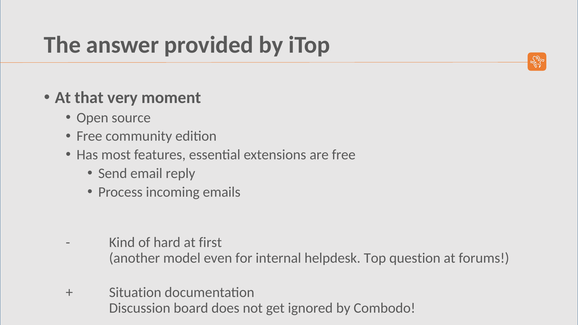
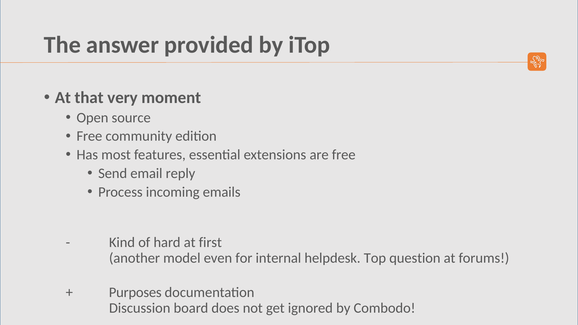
Situation: Situation -> Purposes
